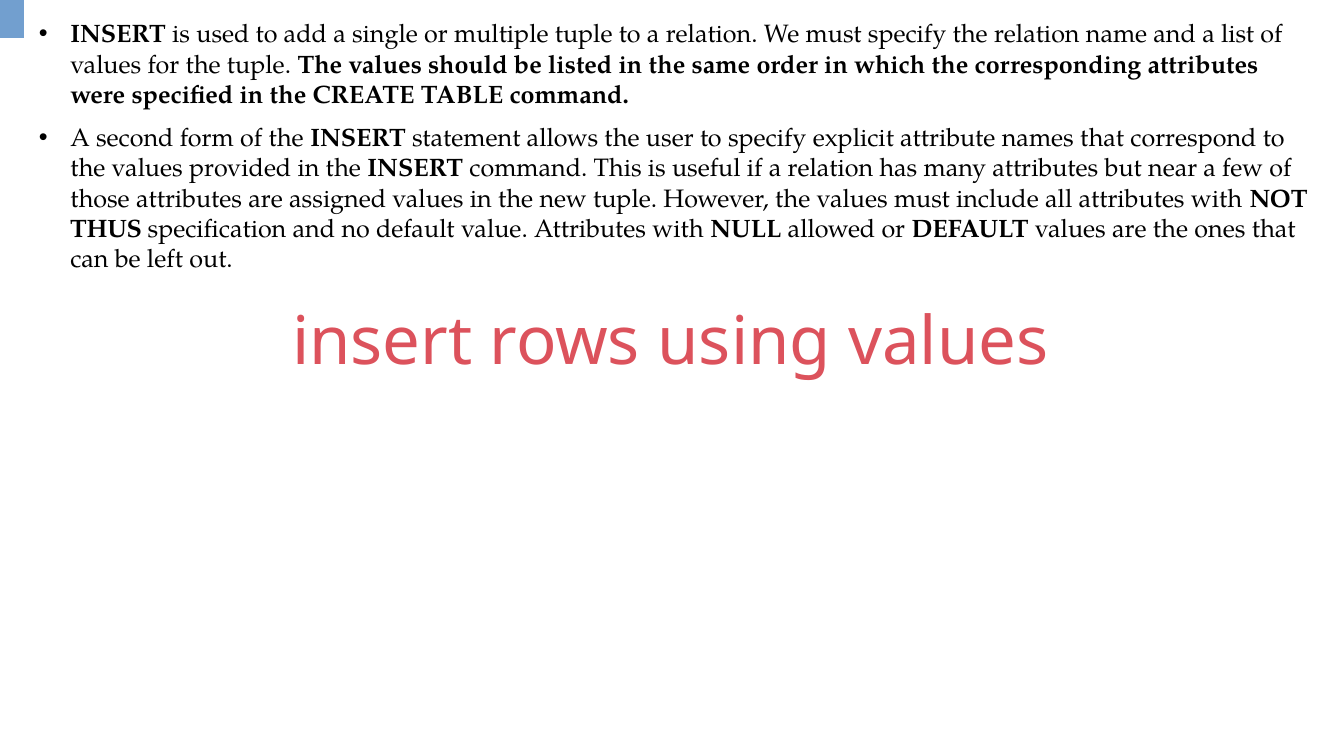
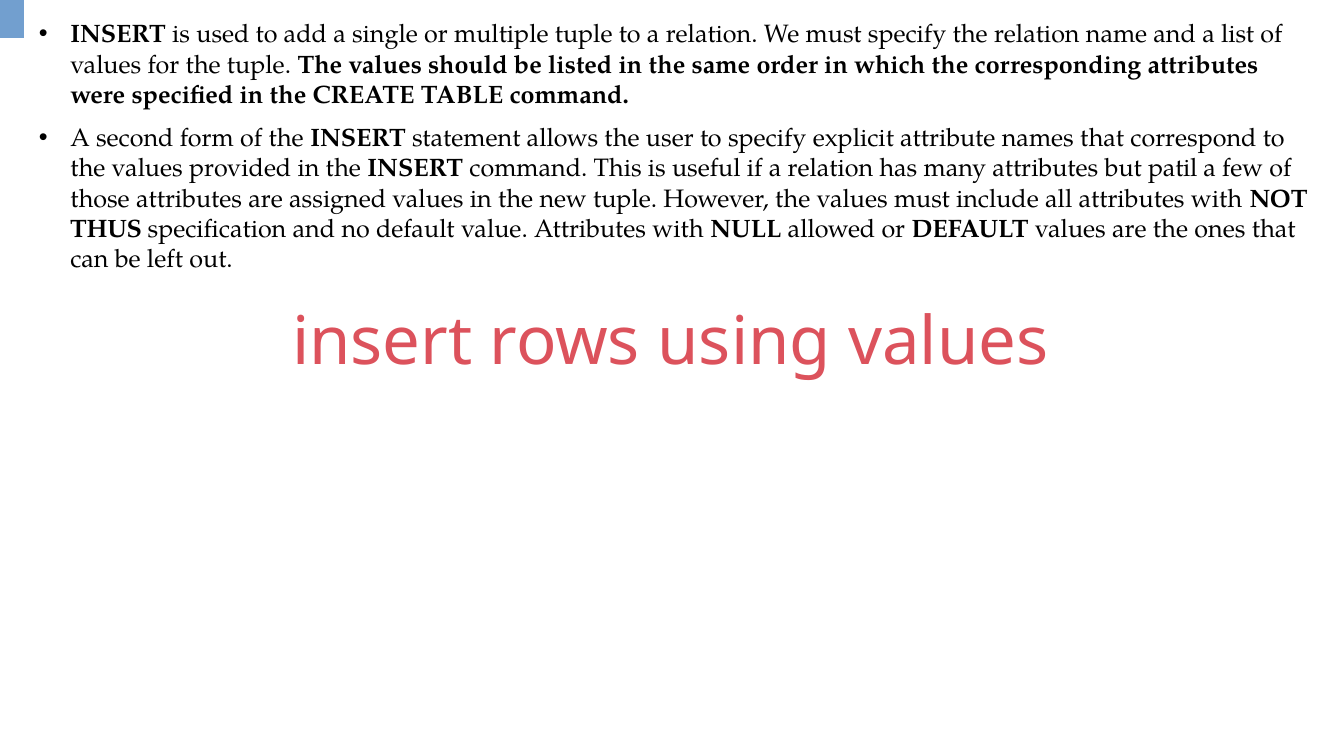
near: near -> patil
